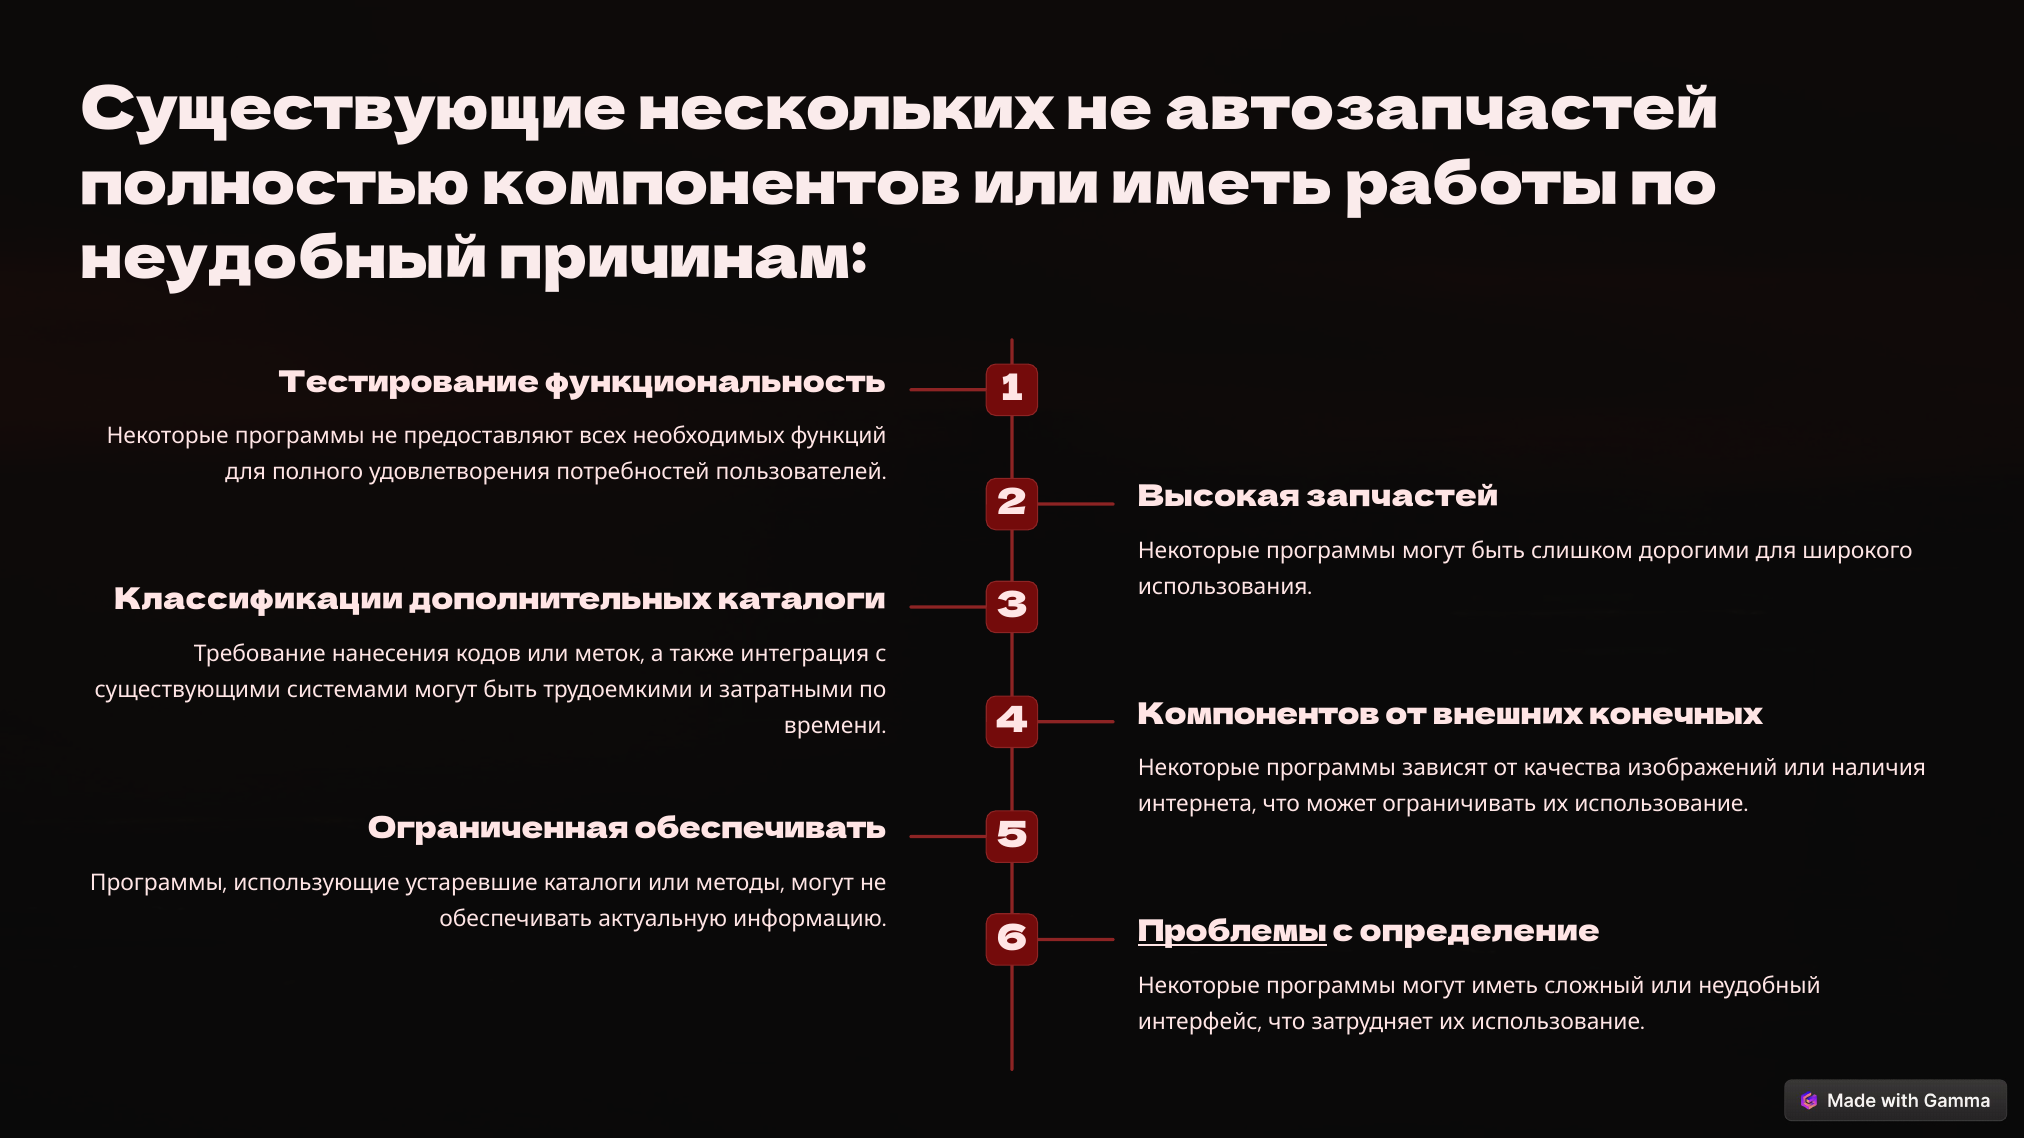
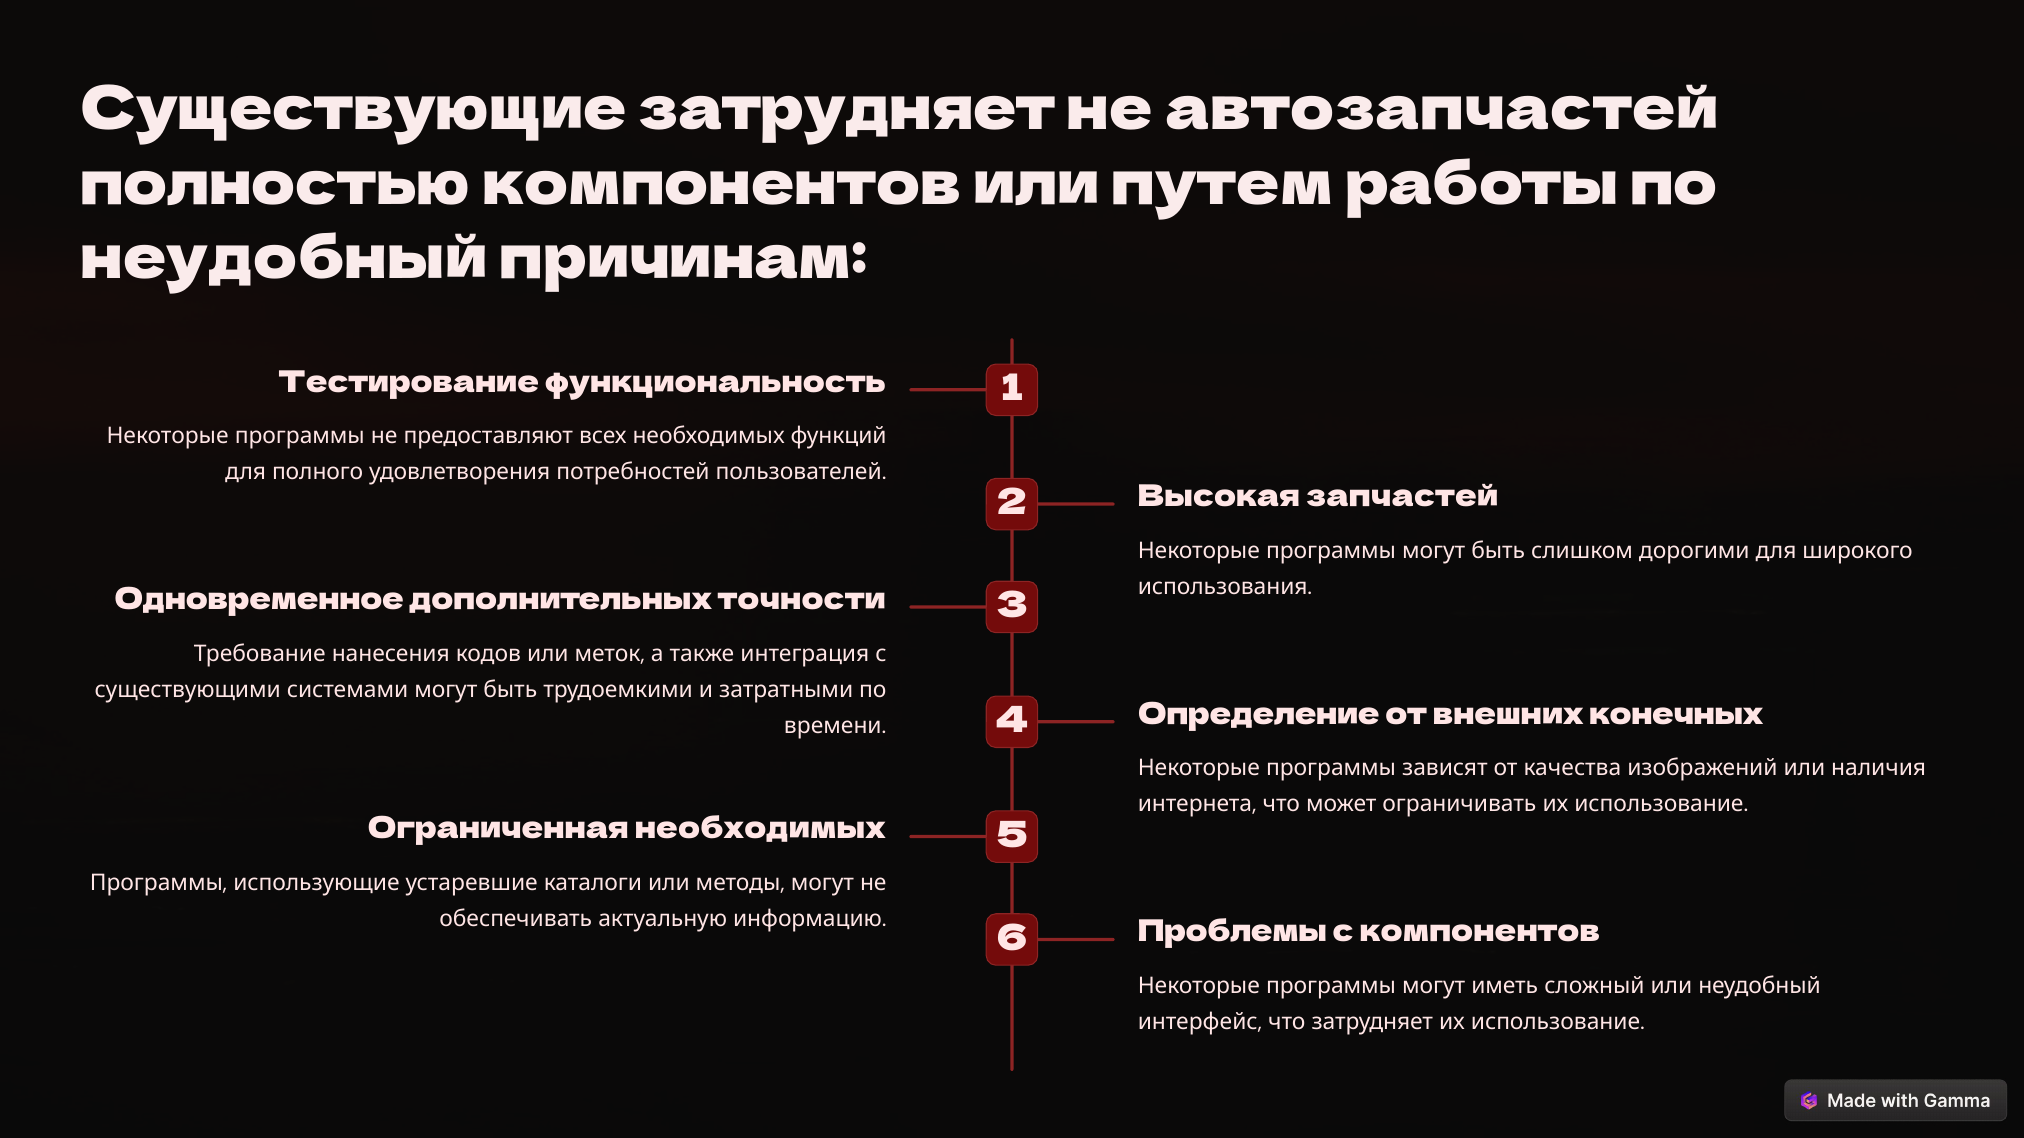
Существующие нескольких: нескольких -> затрудняет
или иметь: иметь -> путем
Классификации: Классификации -> Одновременное
дополнительных каталоги: каталоги -> точности
4 Компонентов: Компонентов -> Определение
Ограниченная обеспечивать: обеспечивать -> необходимых
Проблемы underline: present -> none
с определение: определение -> компонентов
